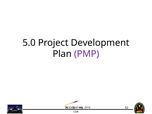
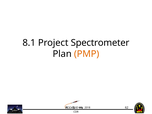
5.0: 5.0 -> 8.1
Development: Development -> Spectrometer
PMP colour: purple -> orange
